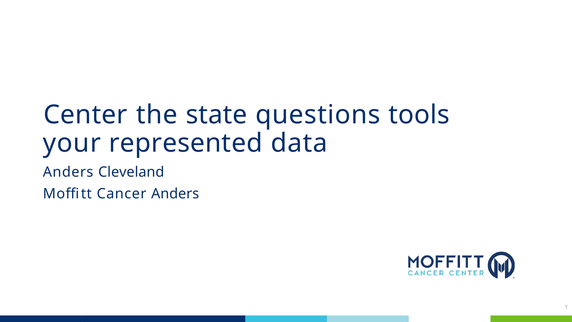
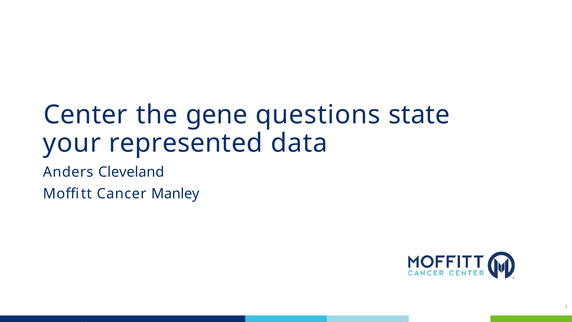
state: state -> gene
tools: tools -> state
Cancer Anders: Anders -> Manley
